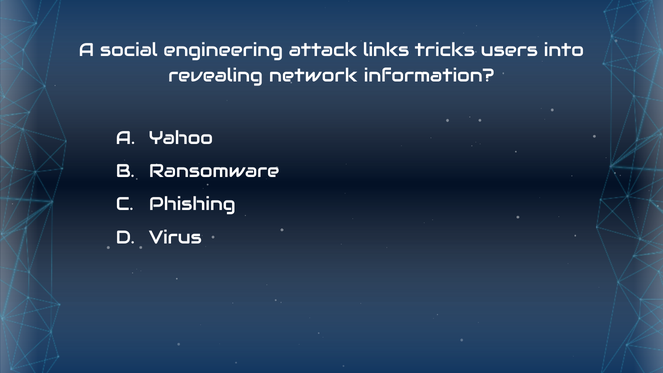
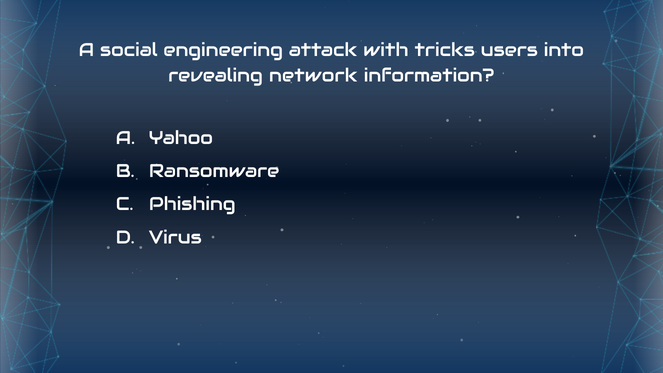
links: links -> with
